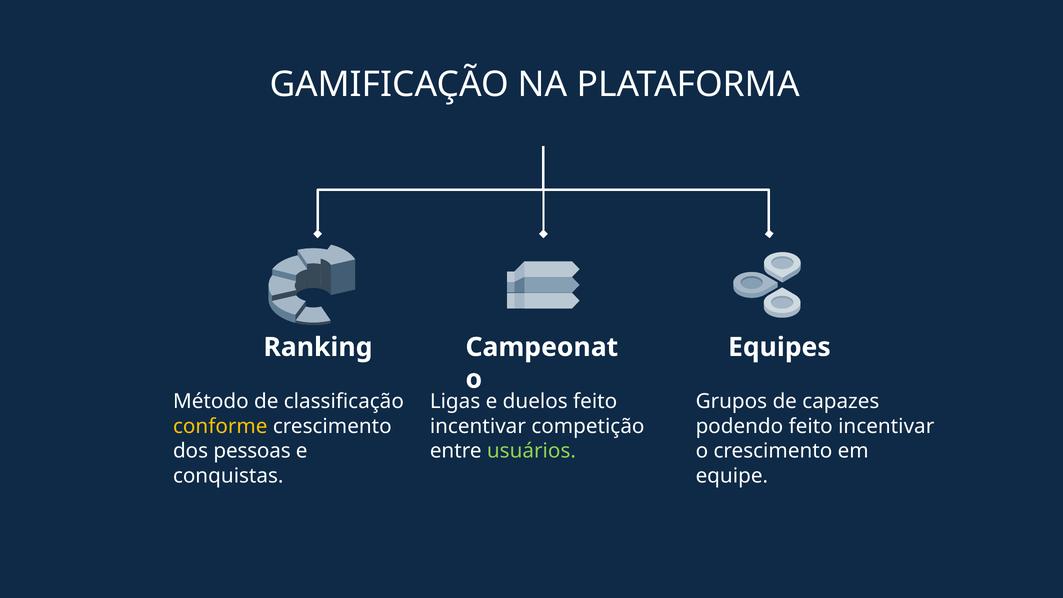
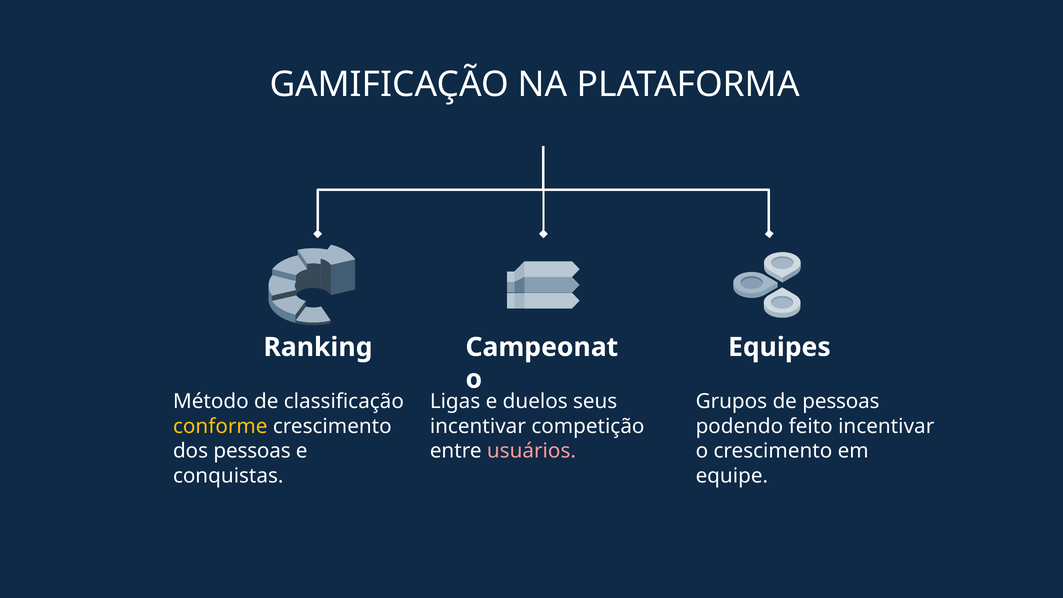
duelos feito: feito -> seus
de capazes: capazes -> pessoas
usuários colour: light green -> pink
